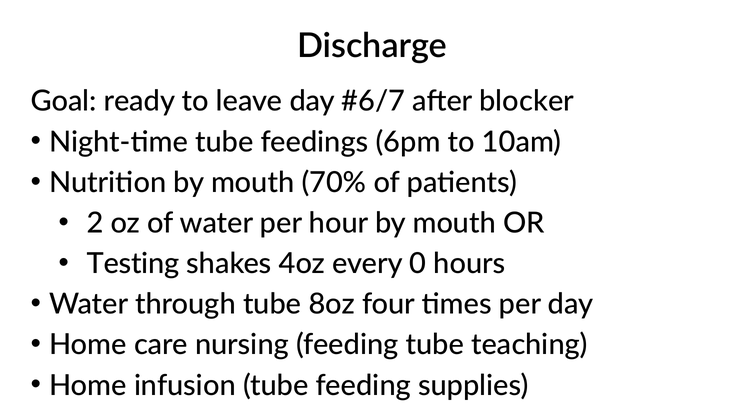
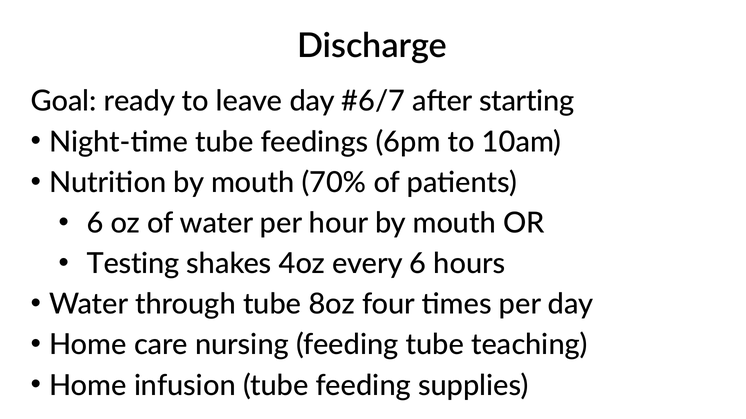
blocker: blocker -> starting
2 at (95, 223): 2 -> 6
every 0: 0 -> 6
